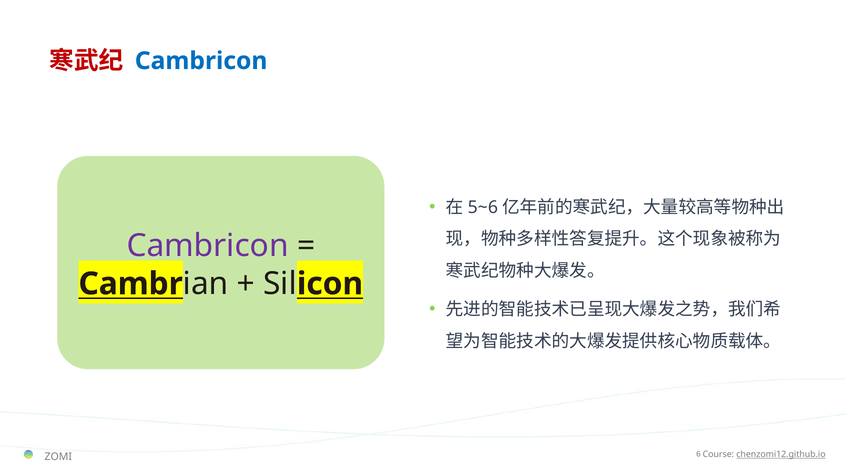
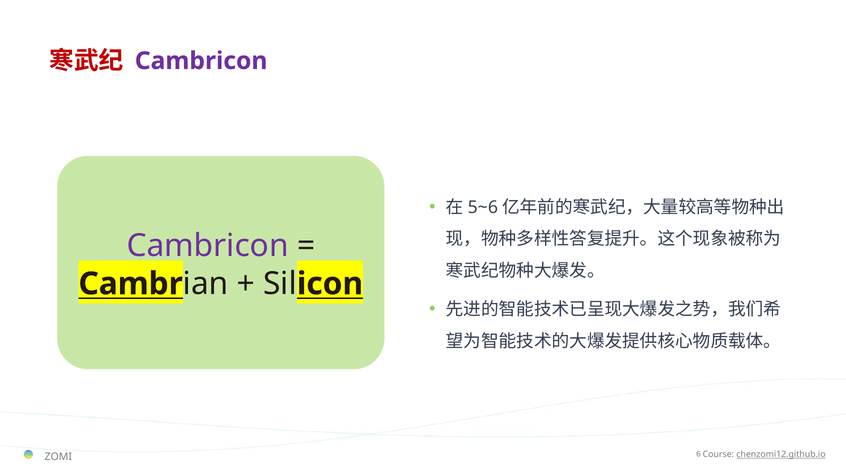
Cambricon at (201, 61) colour: blue -> purple
